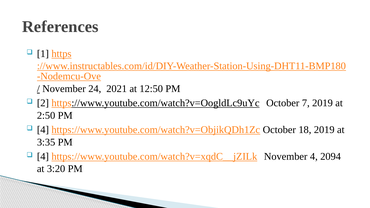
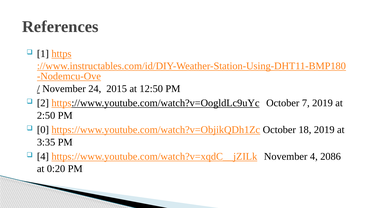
2021: 2021 -> 2015
4 at (43, 130): 4 -> 0
2094: 2094 -> 2086
3:20: 3:20 -> 0:20
